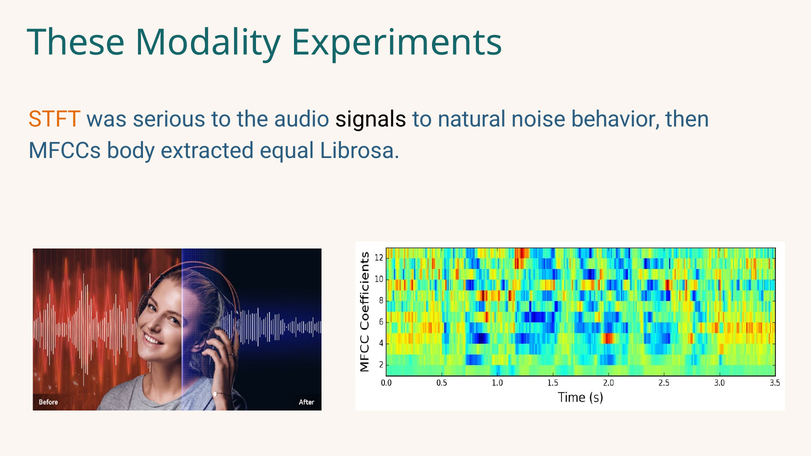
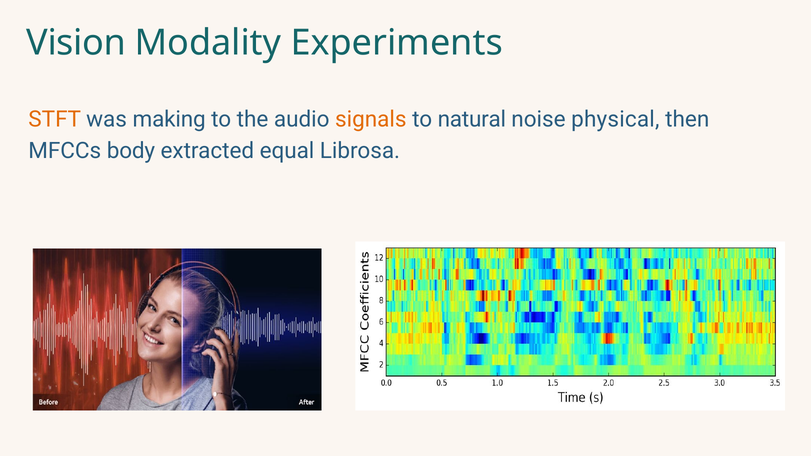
These: These -> Vision
serious: serious -> making
signals colour: black -> orange
behavior: behavior -> physical
